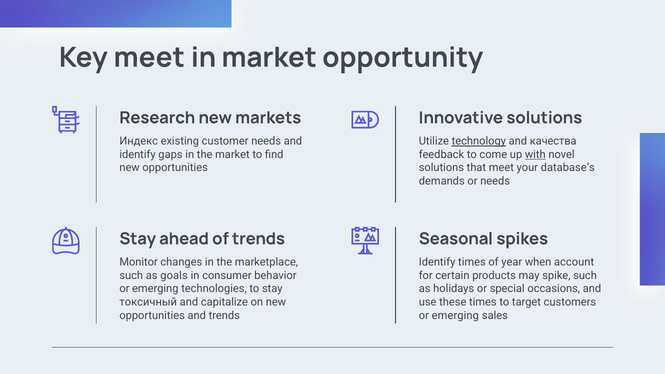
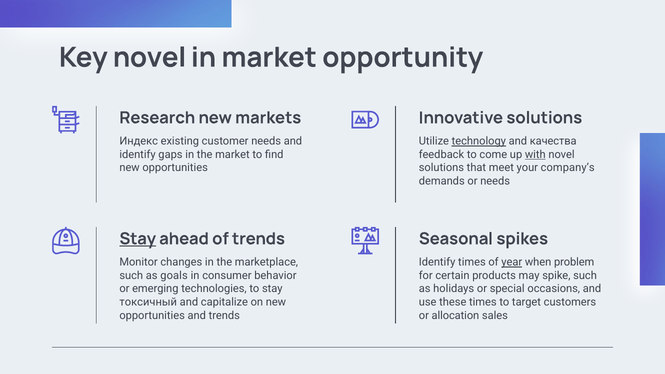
Key meet: meet -> novel
database’s: database’s -> company’s
Stay at (138, 239) underline: none -> present
year underline: none -> present
account: account -> problem
emerging at (455, 315): emerging -> allocation
